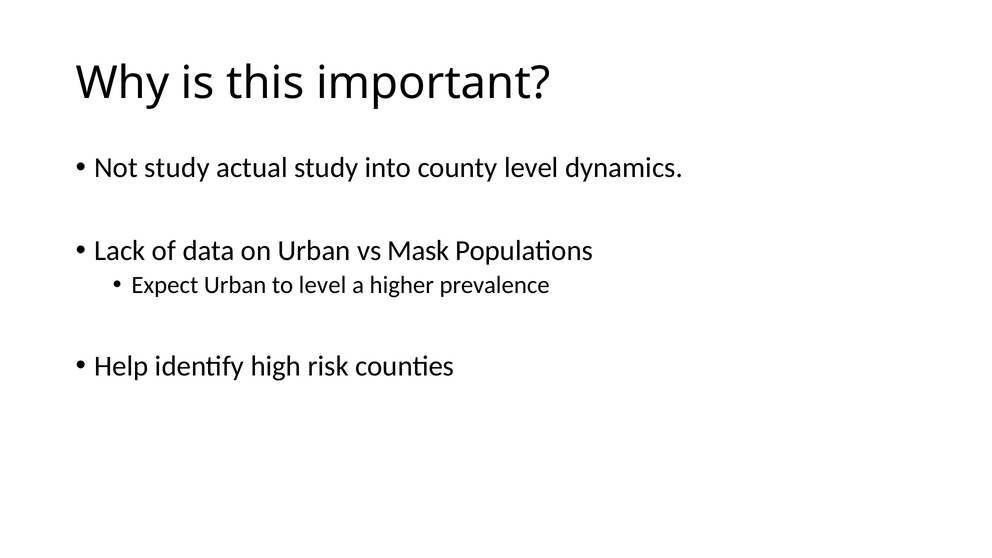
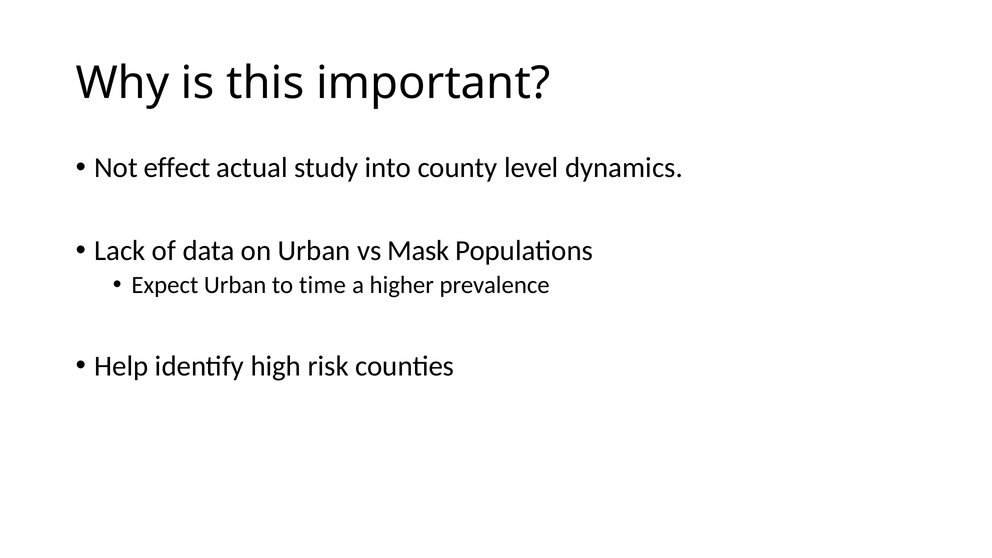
Not study: study -> effect
to level: level -> time
